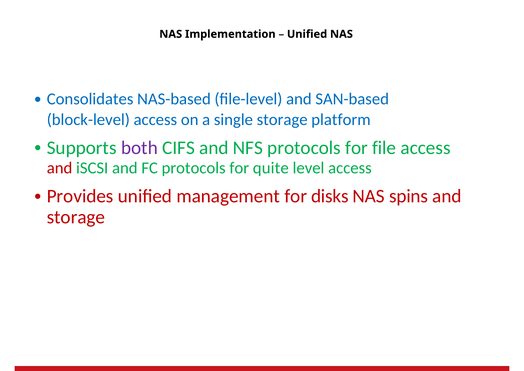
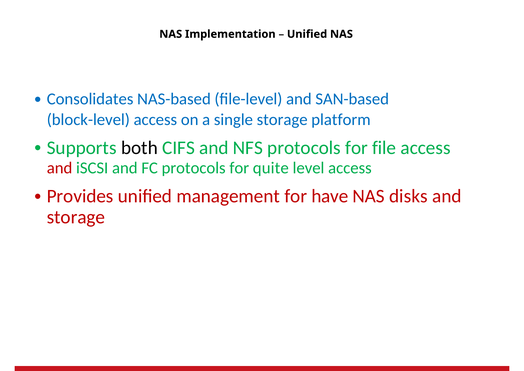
both colour: purple -> black
disks: disks -> have
spins: spins -> disks
